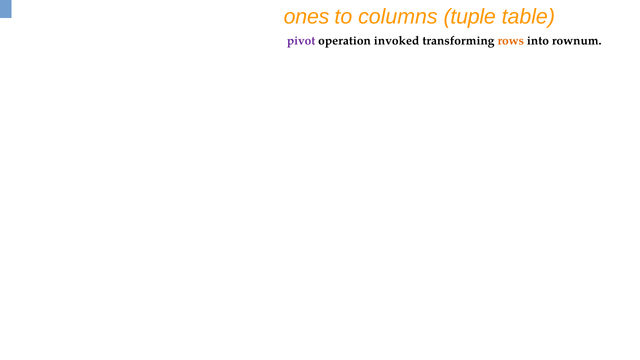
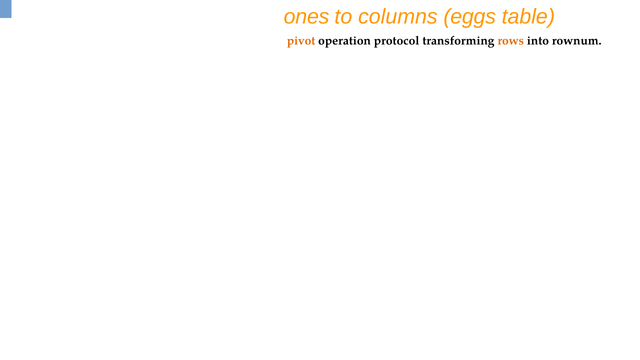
tuple: tuple -> eggs
pivot colour: purple -> orange
invoked: invoked -> protocol
